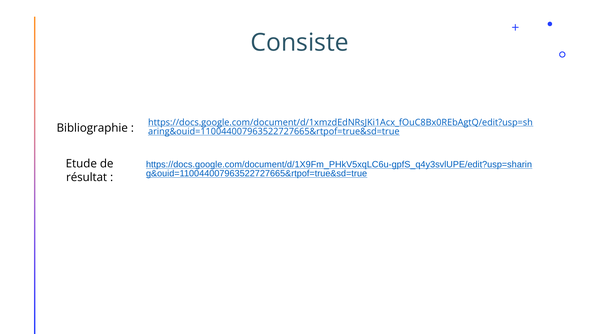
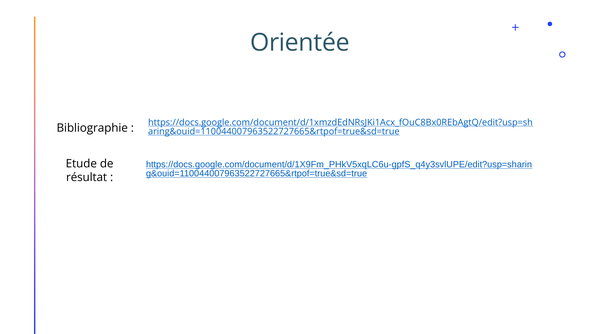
Consiste: Consiste -> Orientée
